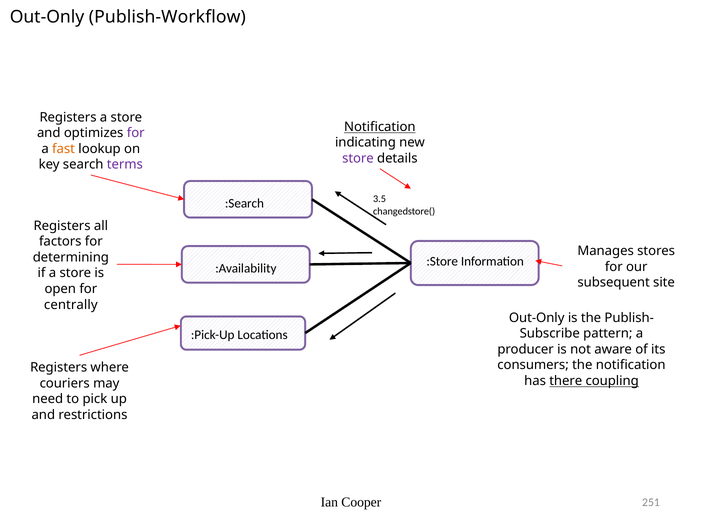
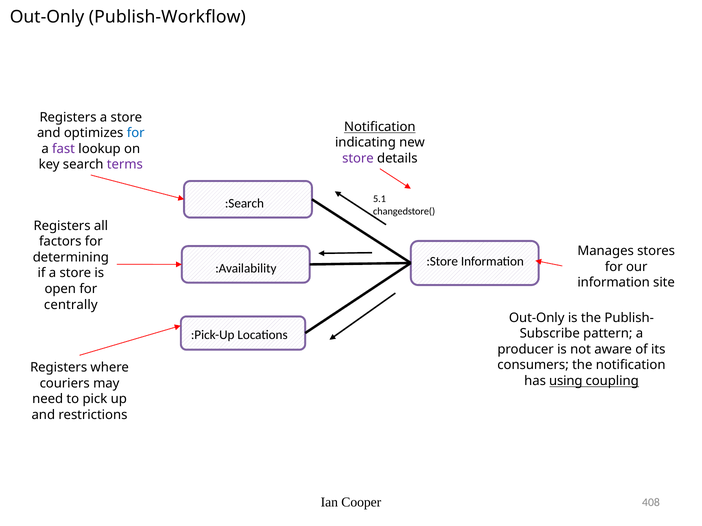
for at (136, 133) colour: purple -> blue
fast colour: orange -> purple
3.5: 3.5 -> 5.1
subsequent at (614, 283): subsequent -> information
there: there -> using
251: 251 -> 408
